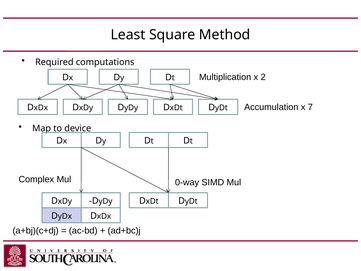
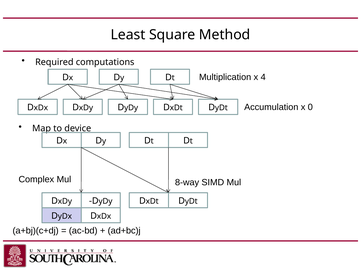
2: 2 -> 4
7: 7 -> 0
0-way: 0-way -> 8-way
